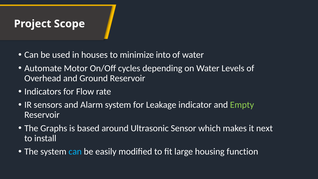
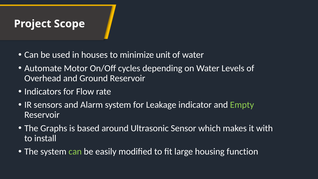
into: into -> unit
next: next -> with
can at (75, 152) colour: light blue -> light green
